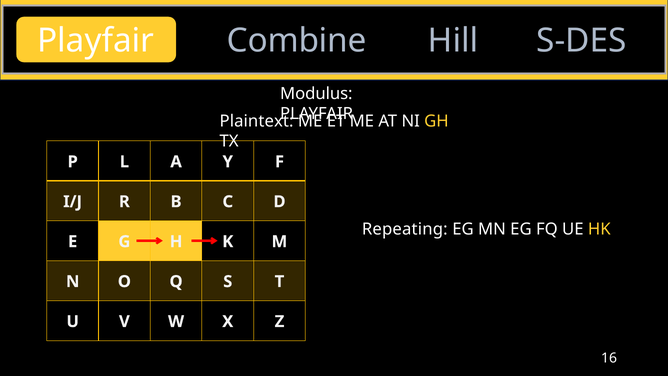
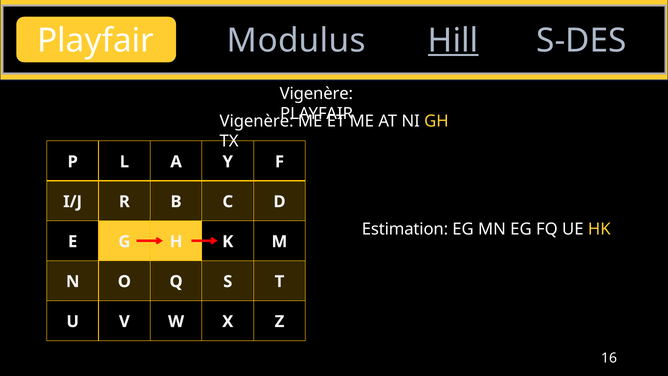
Combine: Combine -> Modulus
Hill underline: none -> present
Modulus at (316, 94): Modulus -> Vigenère
Plaintext at (257, 121): Plaintext -> Vigenère
Repeating: Repeating -> Estimation
